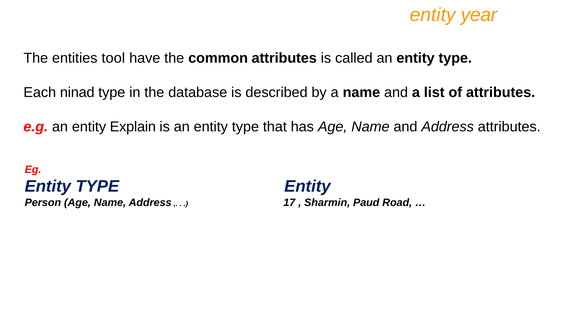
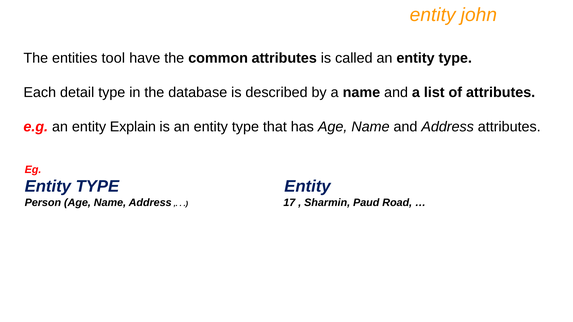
year: year -> john
ninad: ninad -> detail
